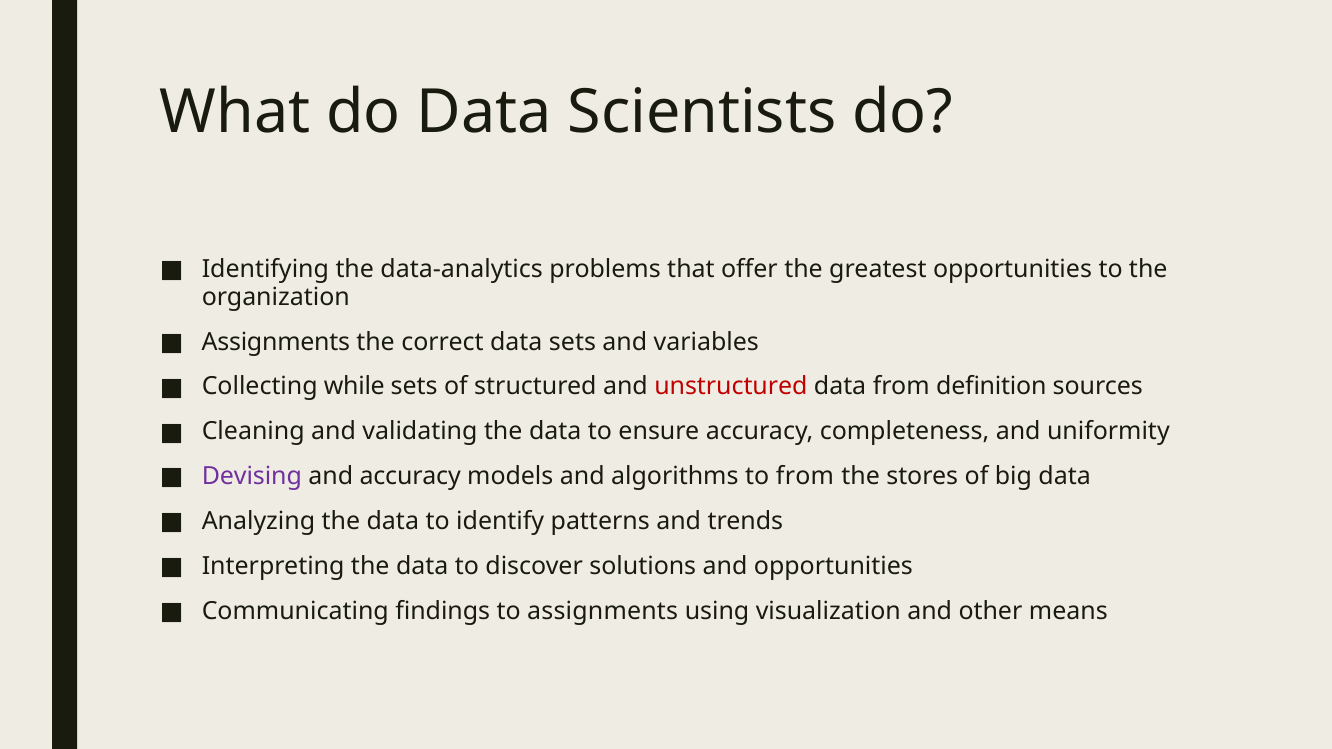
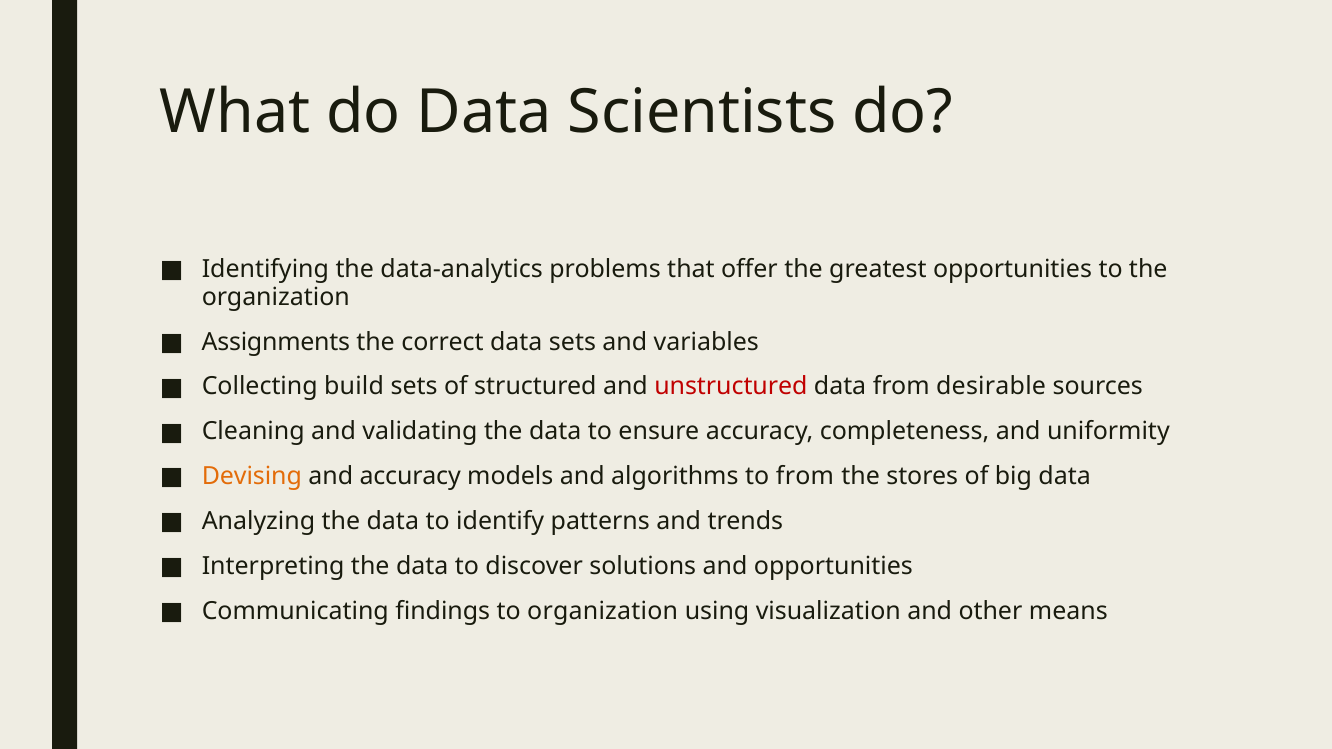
while: while -> build
definition: definition -> desirable
Devising colour: purple -> orange
to assignments: assignments -> organization
